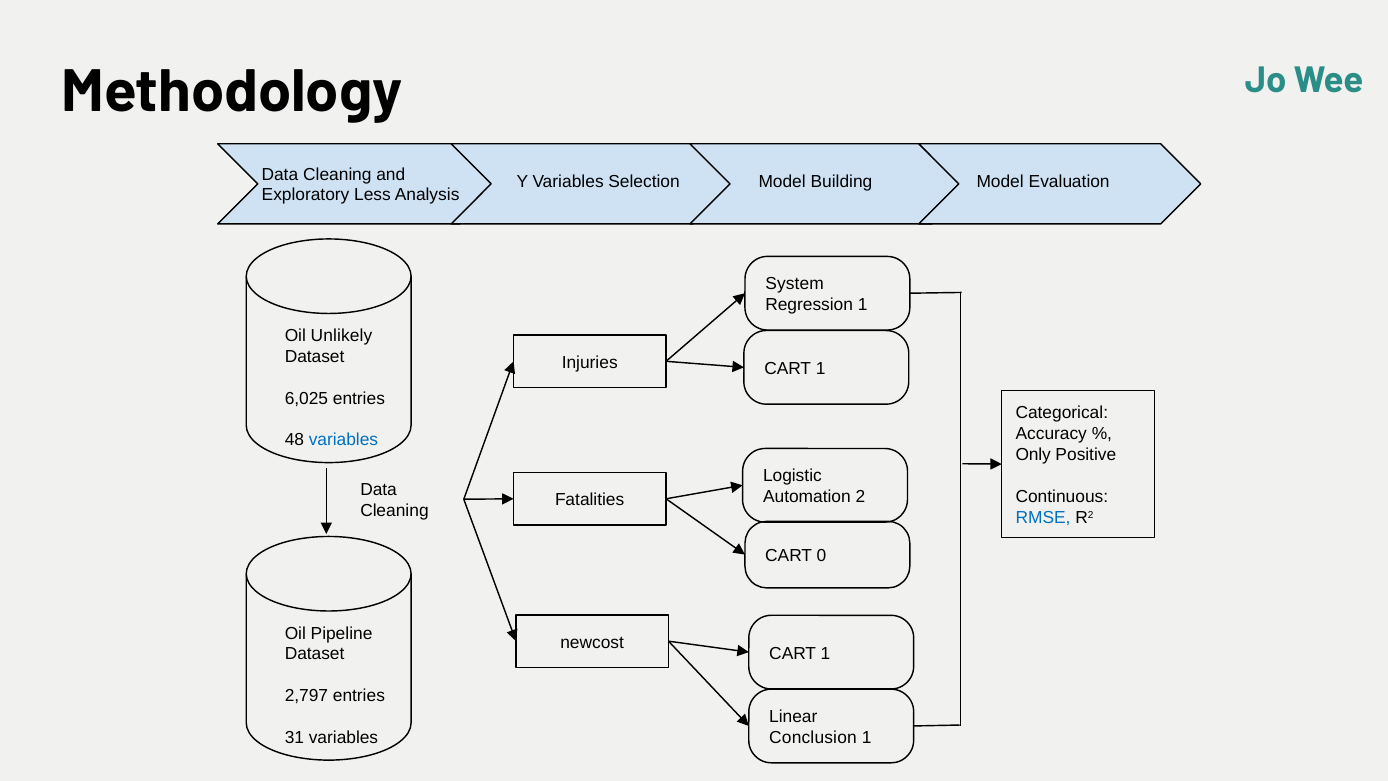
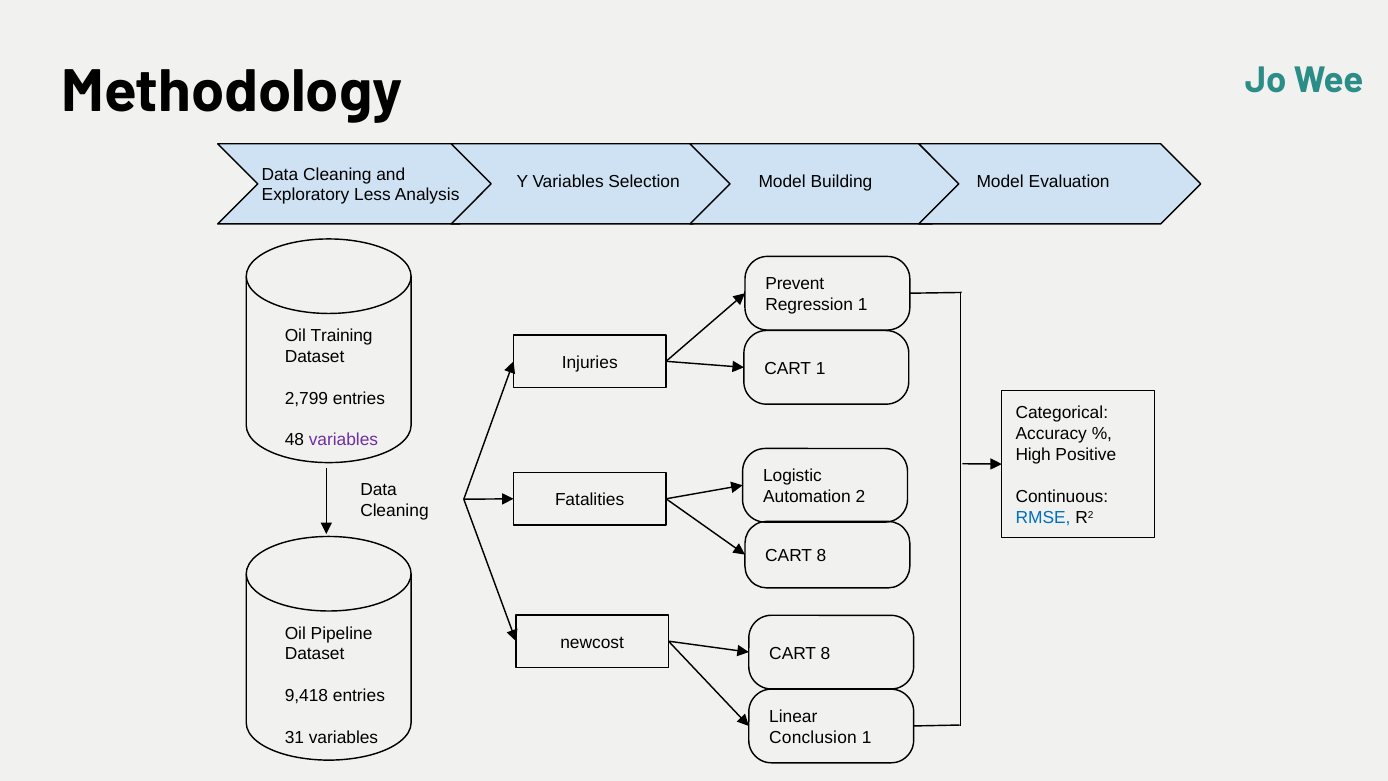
System: System -> Prevent
Unlikely: Unlikely -> Training
6,025: 6,025 -> 2,799
variables at (343, 440) colour: blue -> purple
Only: Only -> High
0 at (821, 556): 0 -> 8
1 at (826, 653): 1 -> 8
2,797: 2,797 -> 9,418
